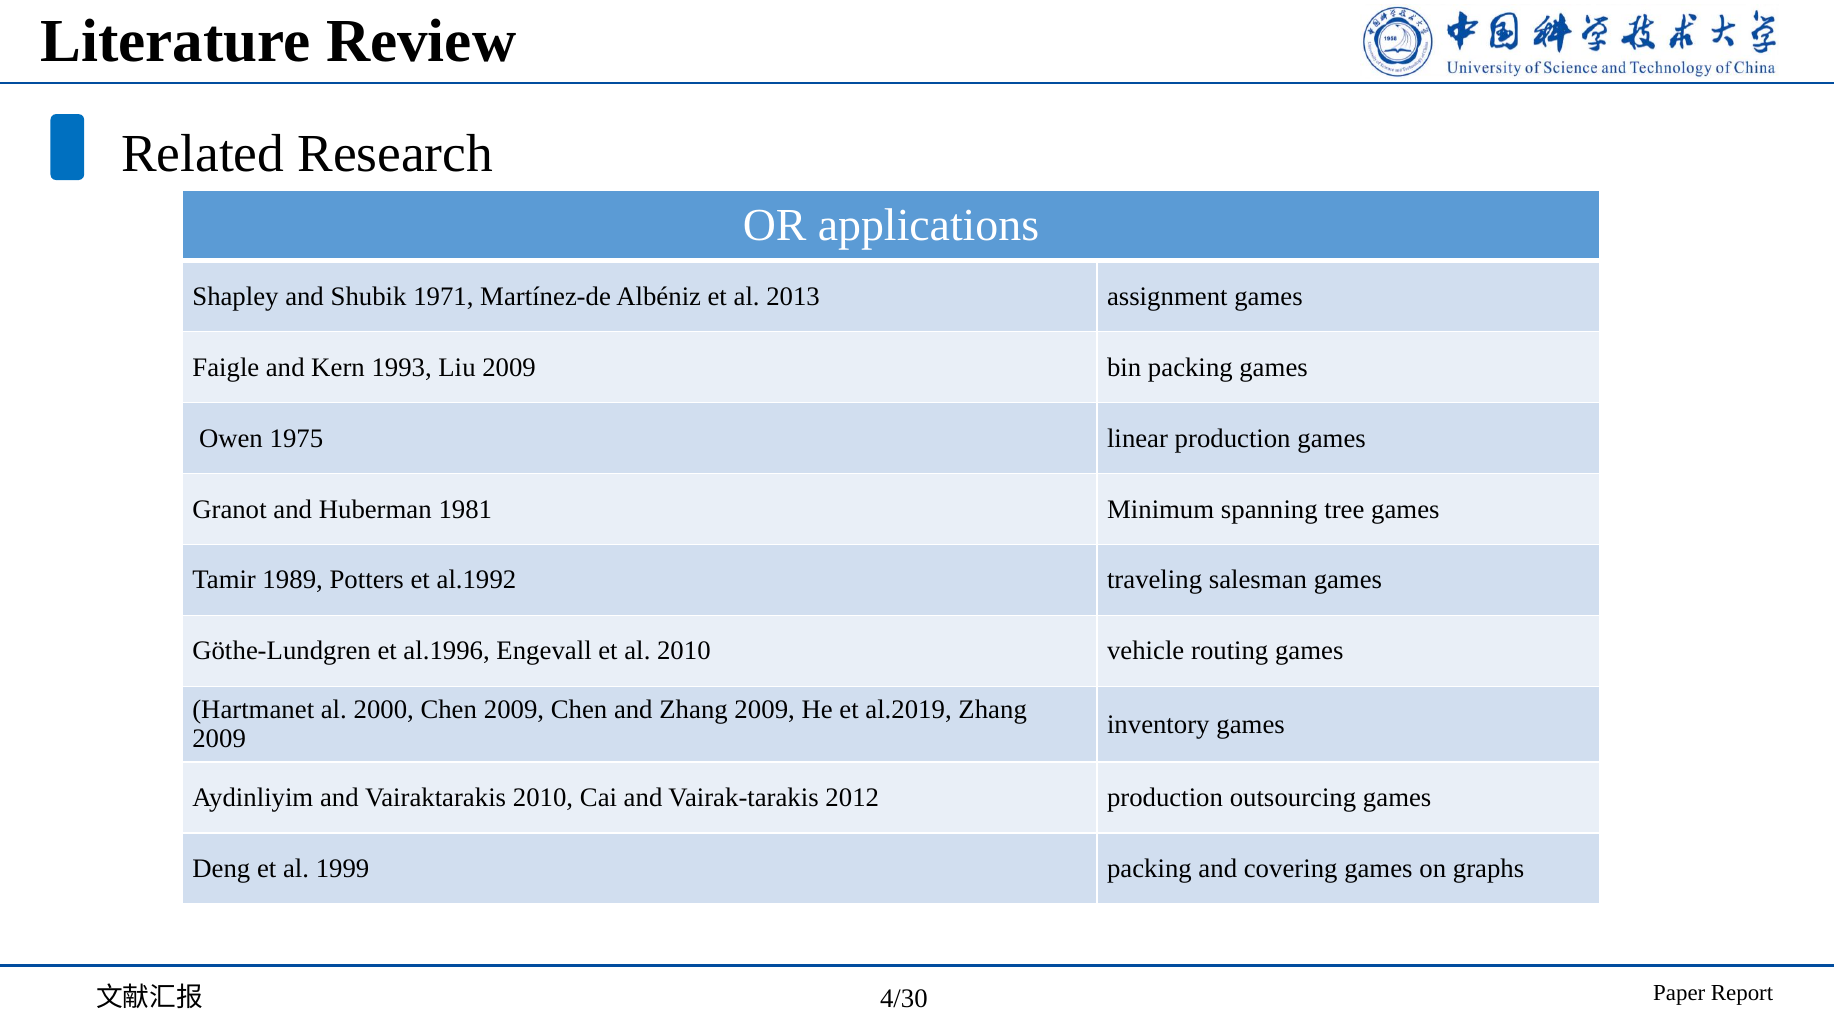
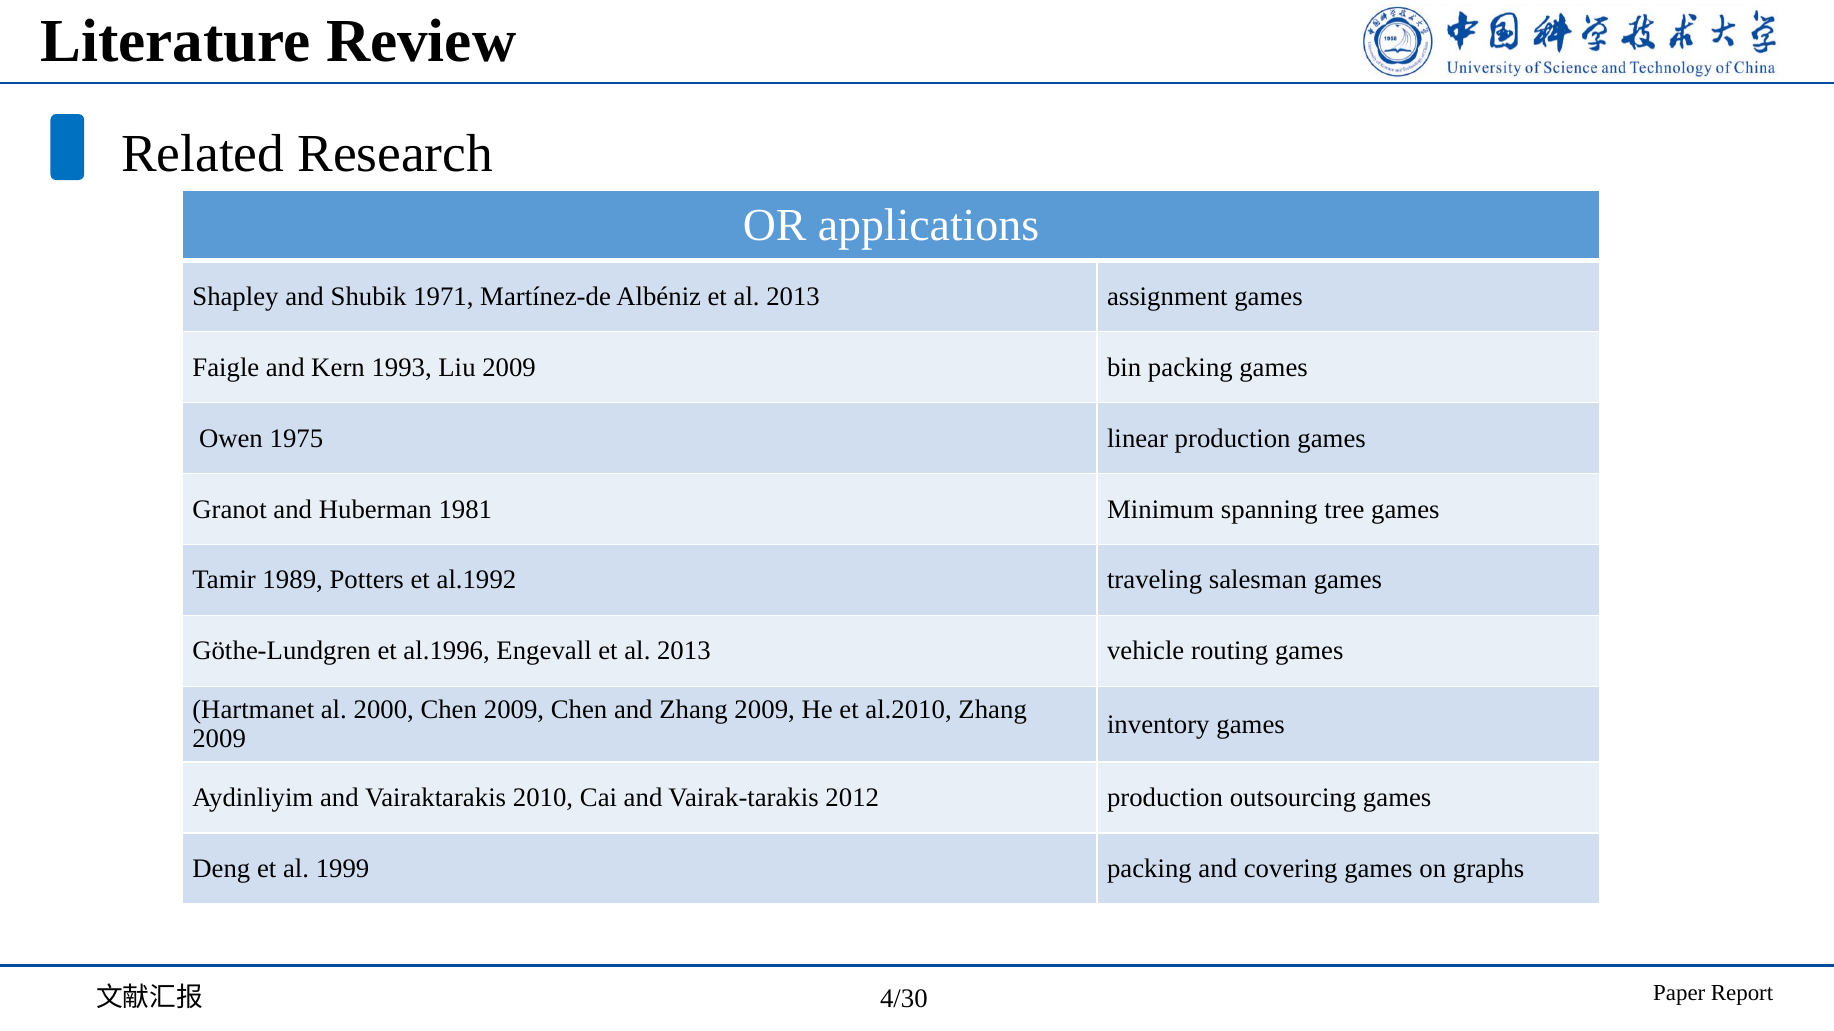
Engevall et al 2010: 2010 -> 2013
al.2019: al.2019 -> al.2010
